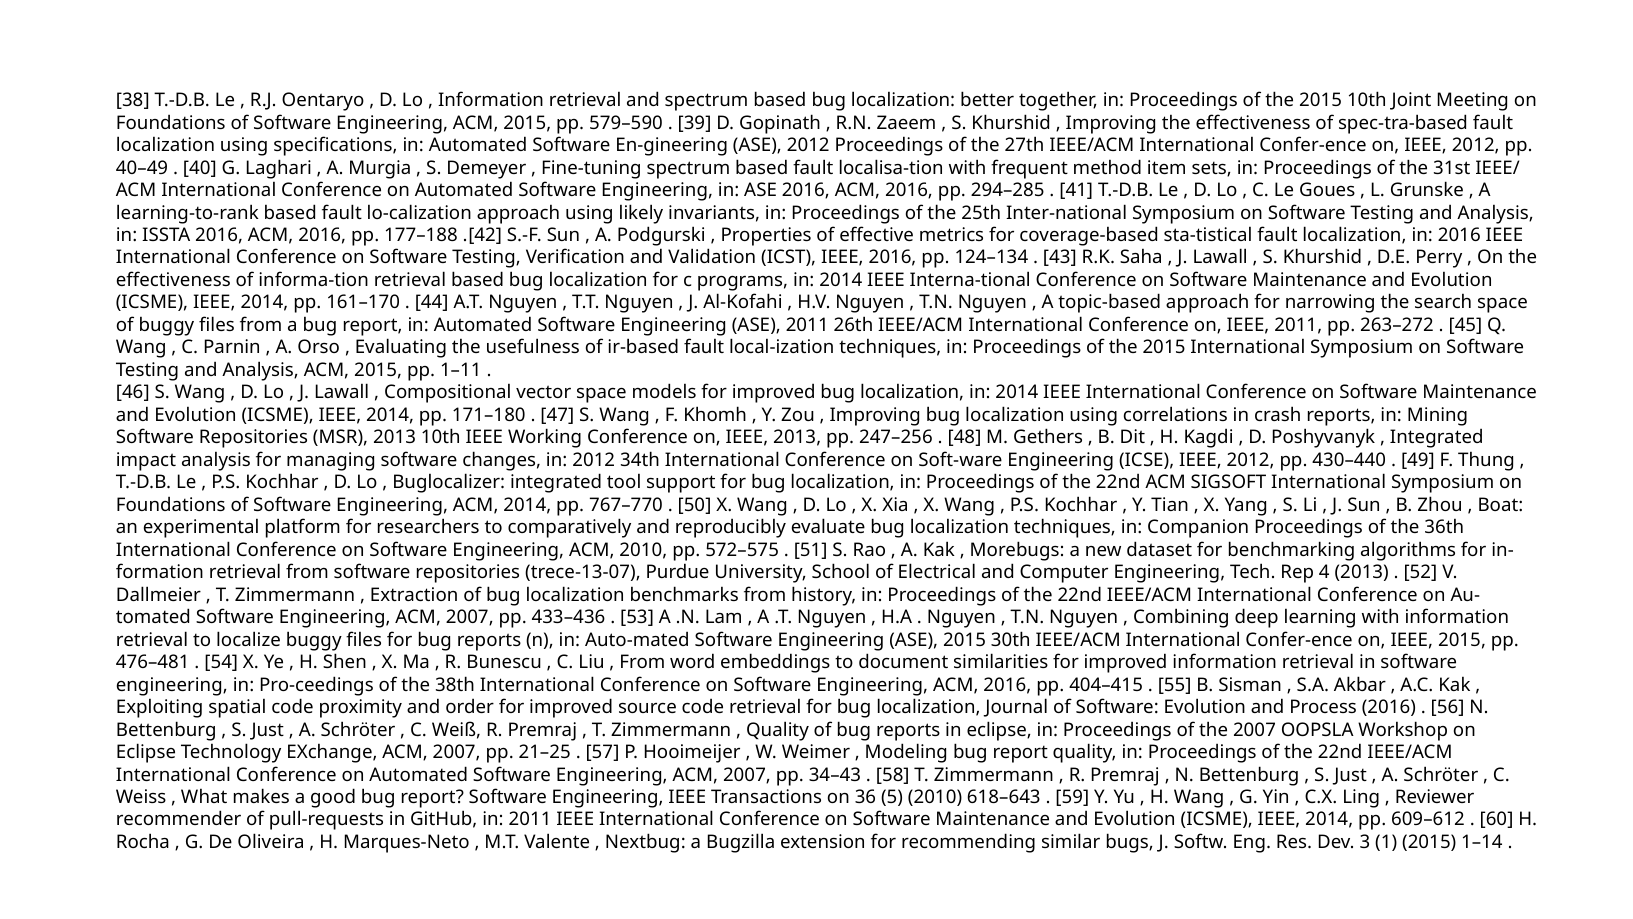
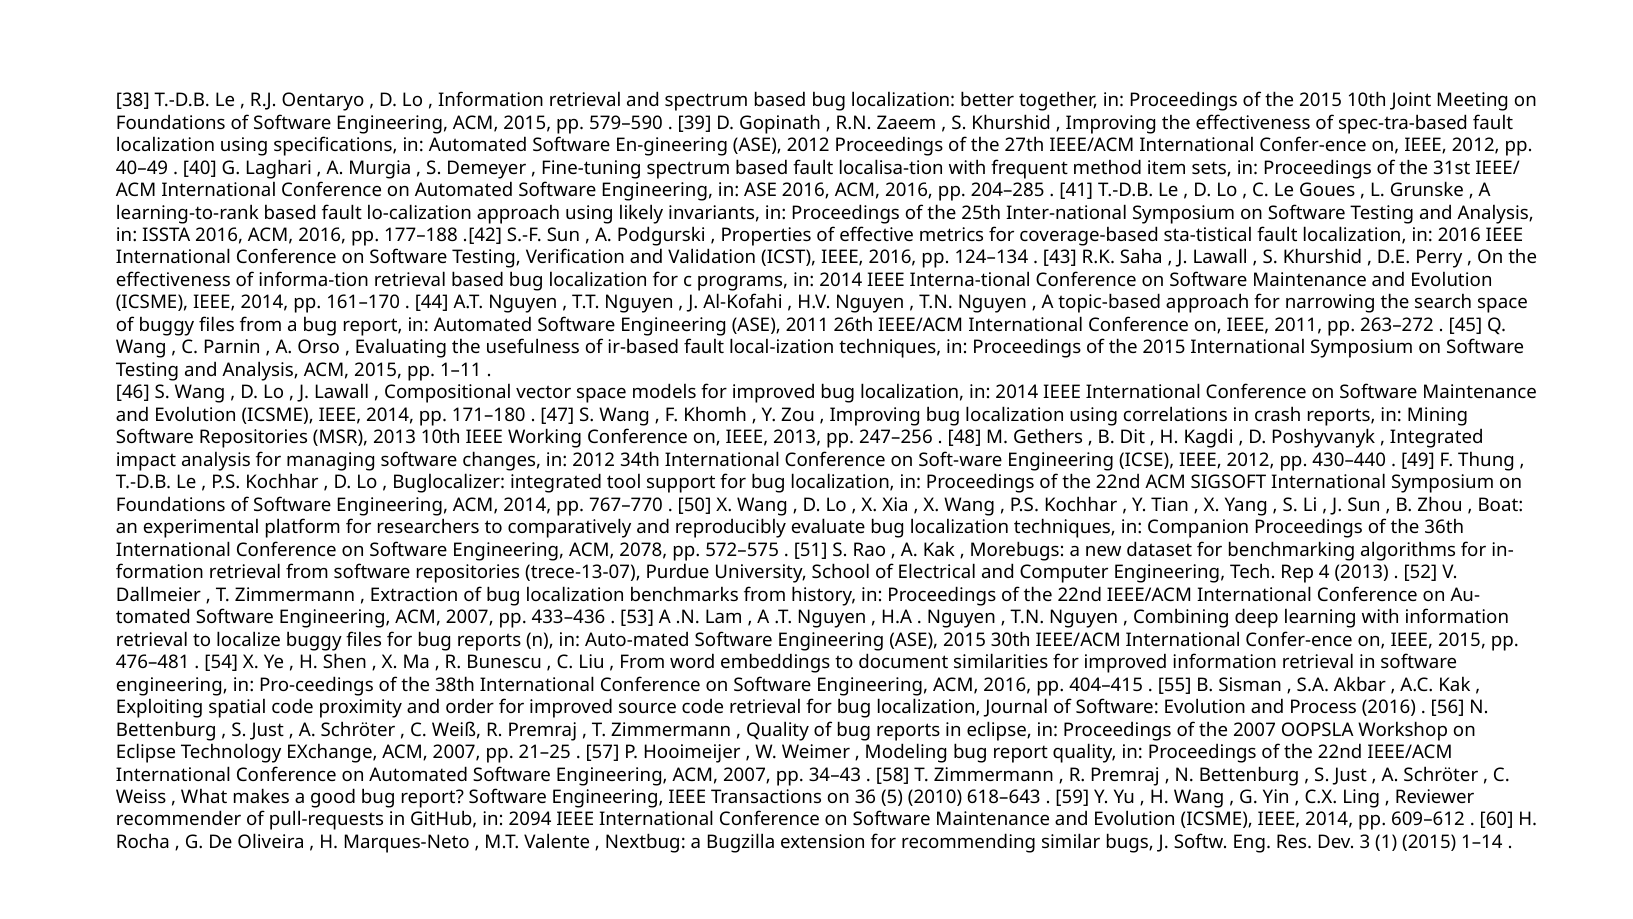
294–285: 294–285 -> 204–285
ACM 2010: 2010 -> 2078
in 2011: 2011 -> 2094
